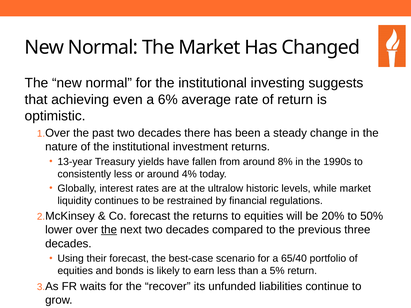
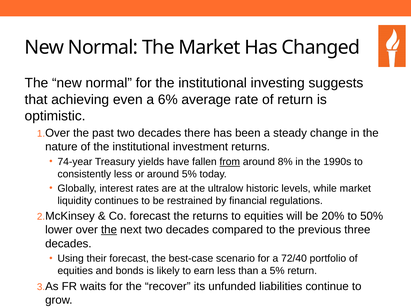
13-year: 13-year -> 74-year
from underline: none -> present
around 4%: 4% -> 5%
65/40: 65/40 -> 72/40
